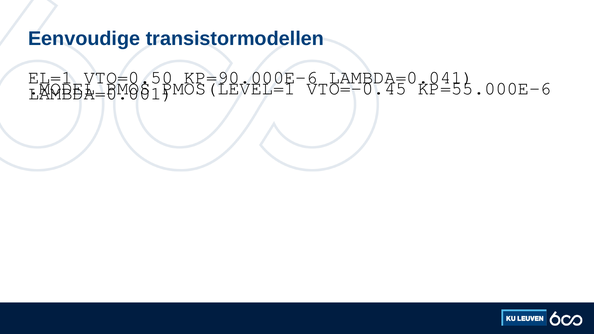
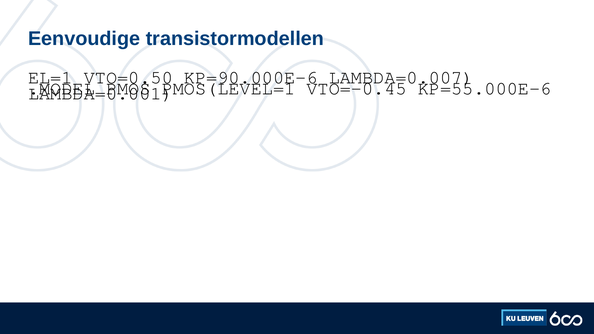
LAMBDA=0.041: LAMBDA=0.041 -> LAMBDA=0.007
